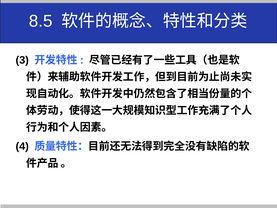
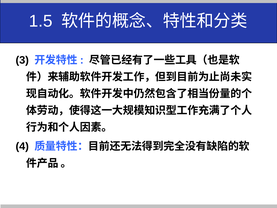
8.5: 8.5 -> 1.5
